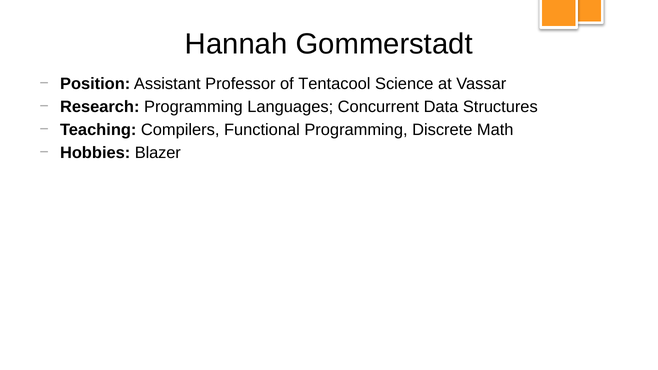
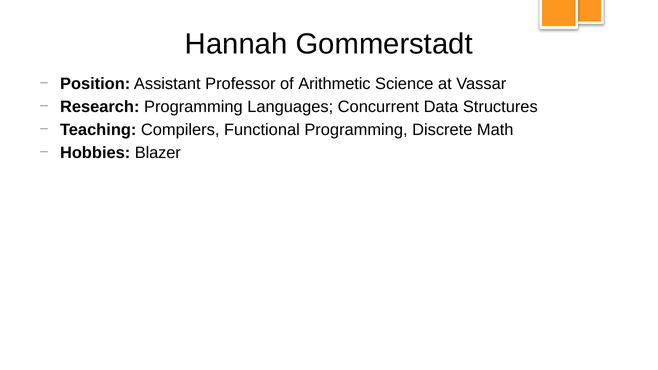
Tentacool: Tentacool -> Arithmetic
